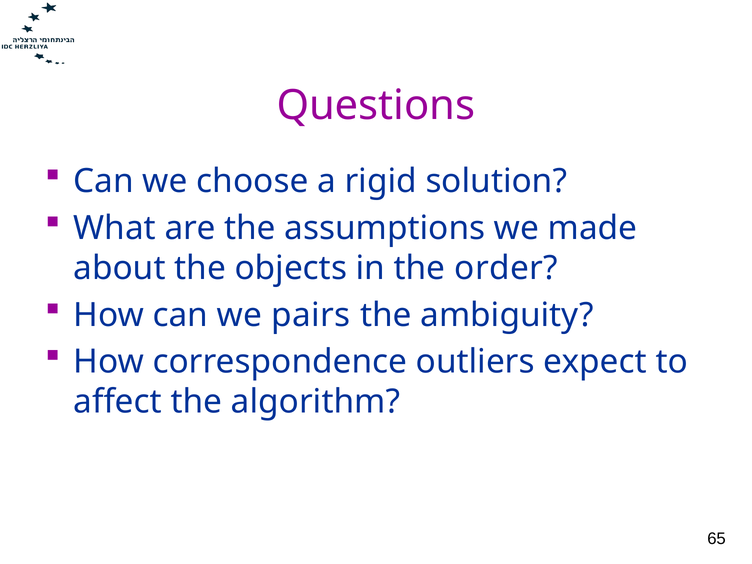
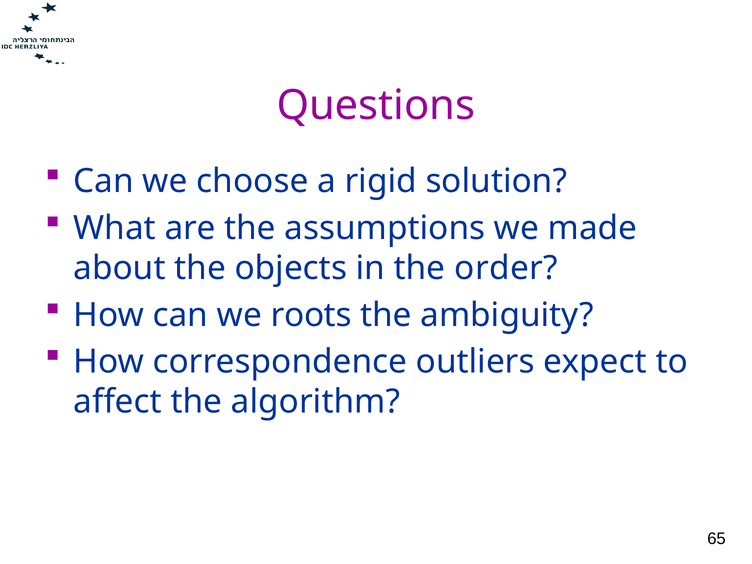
pairs: pairs -> roots
